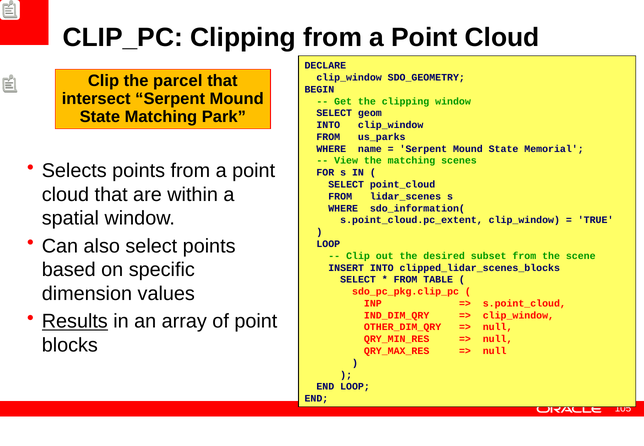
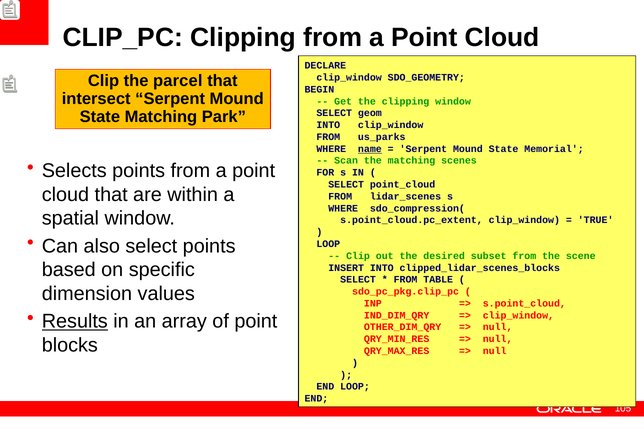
name underline: none -> present
View: View -> Scan
sdo_information(: sdo_information( -> sdo_compression(
